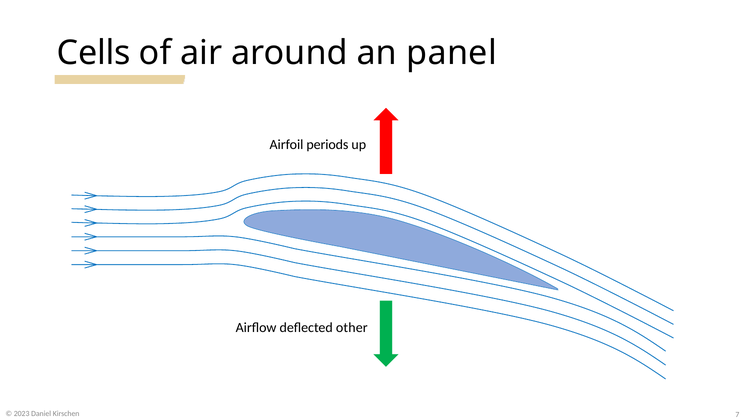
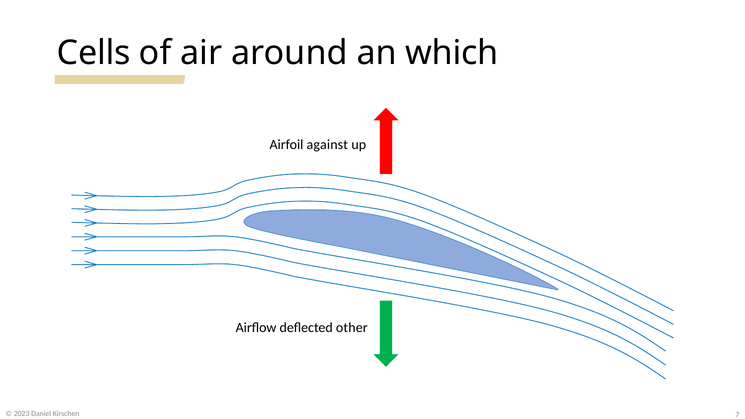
panel: panel -> which
periods: periods -> against
